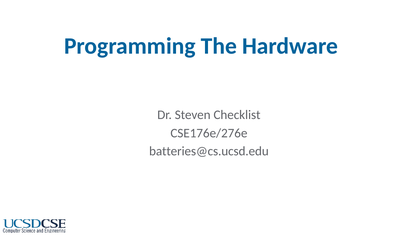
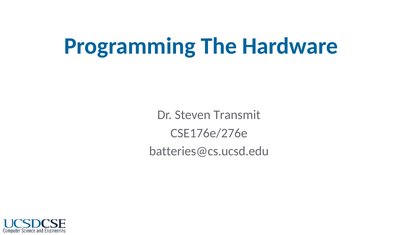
Checklist: Checklist -> Transmit
